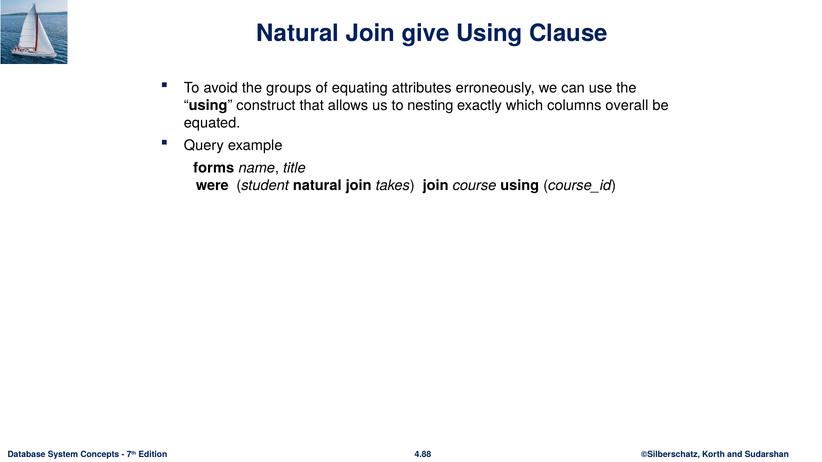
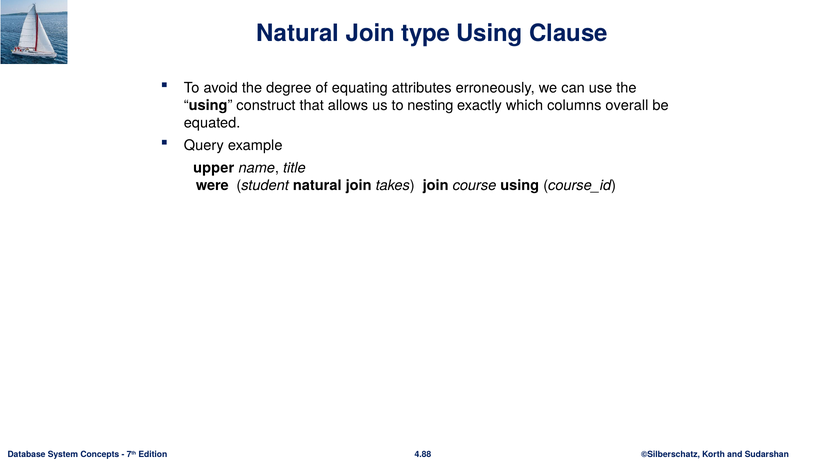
give: give -> type
groups: groups -> degree
forms: forms -> upper
